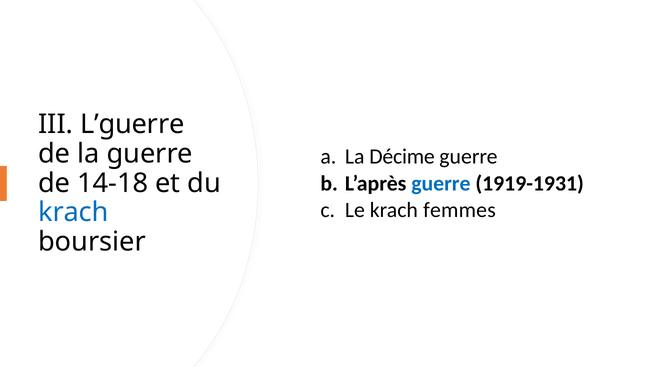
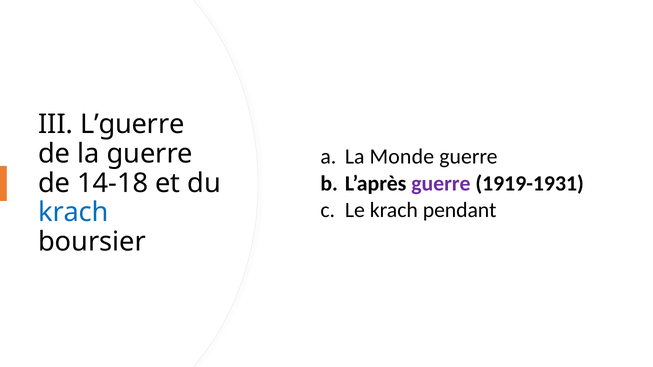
Décime: Décime -> Monde
guerre at (441, 184) colour: blue -> purple
femmes: femmes -> pendant
